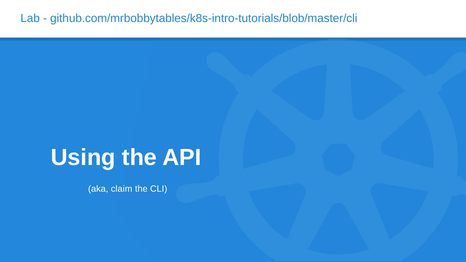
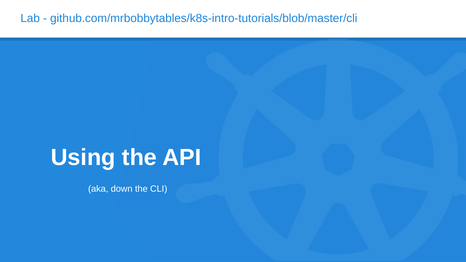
claim: claim -> down
